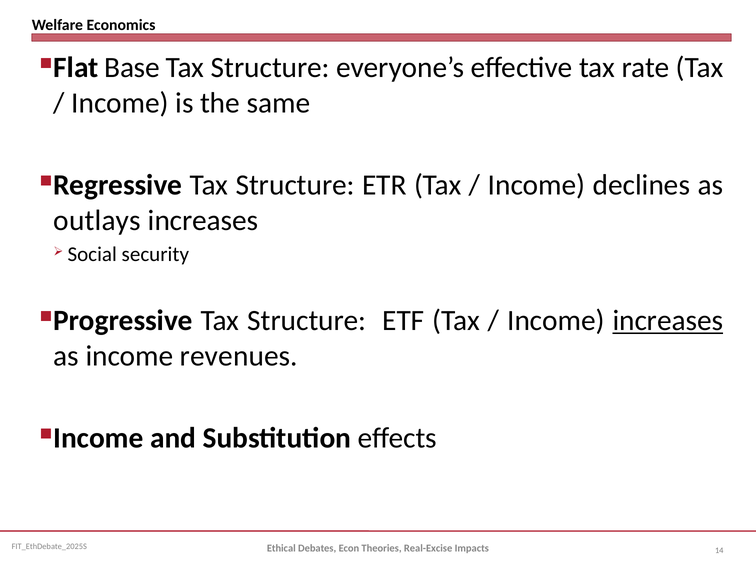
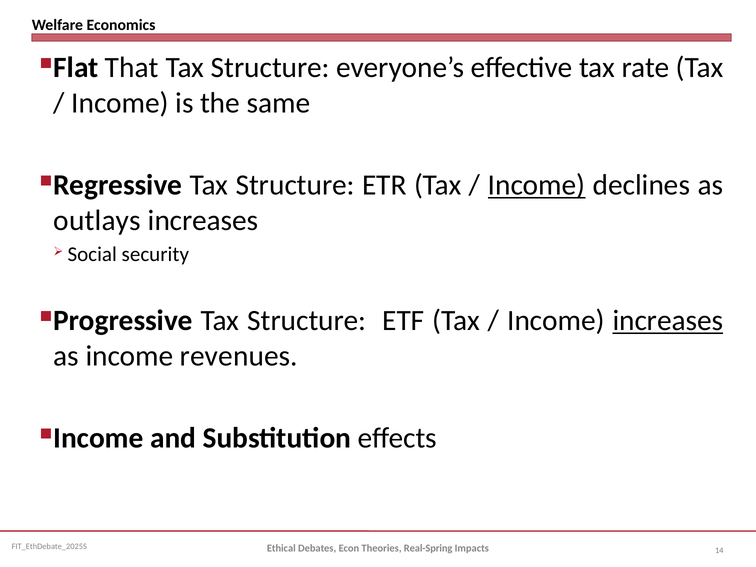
Base: Base -> That
Income at (537, 185) underline: none -> present
Real-Excise: Real-Excise -> Real-Spring
